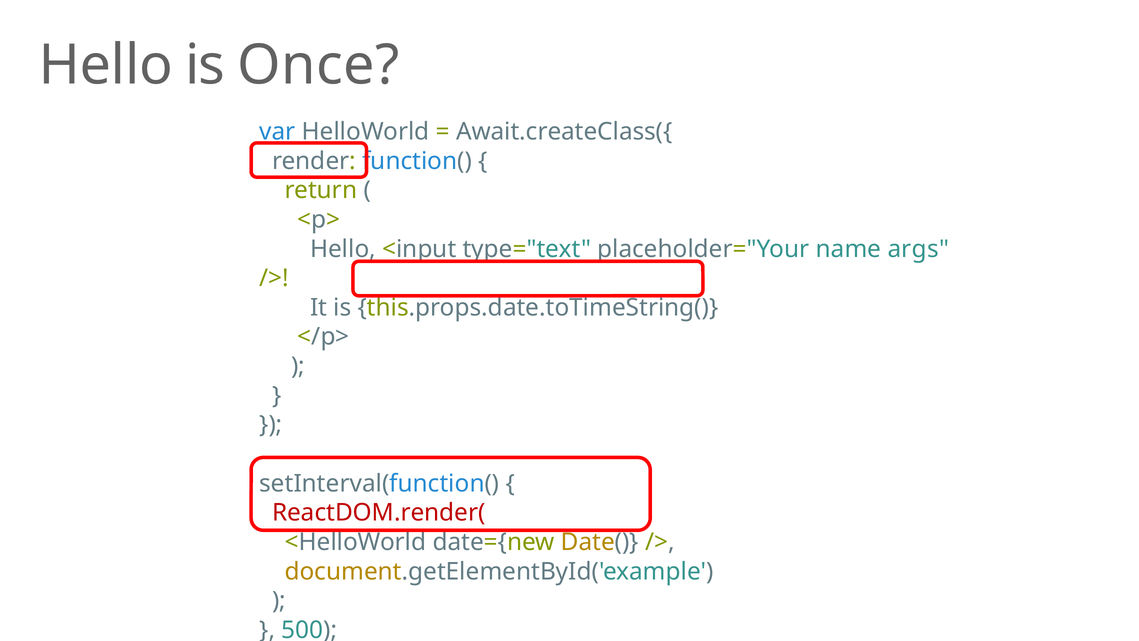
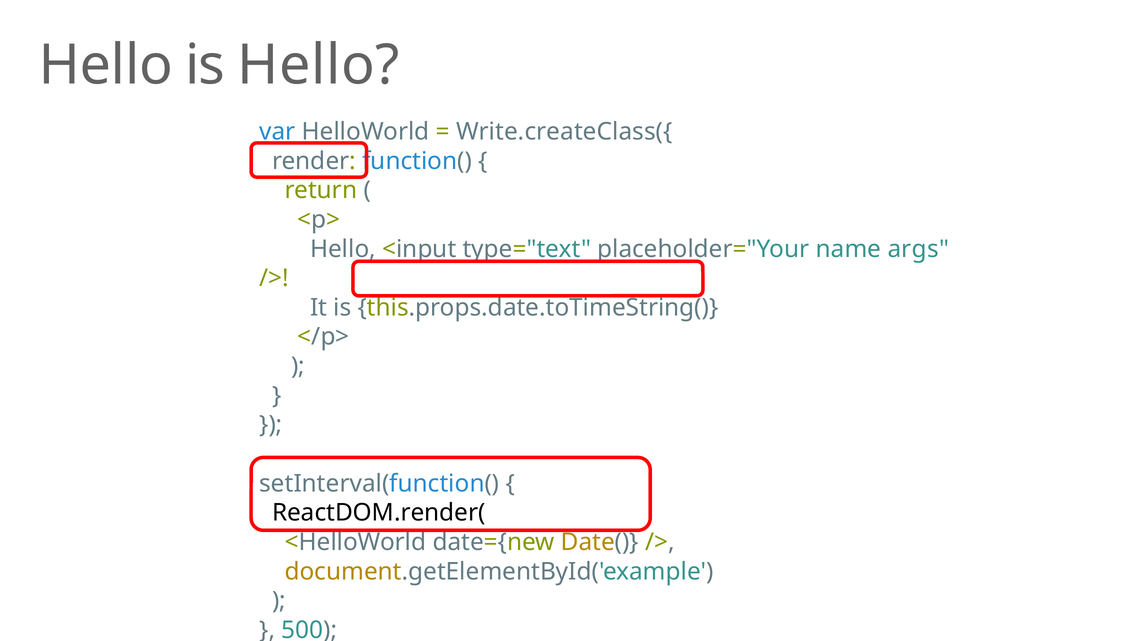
is Once: Once -> Hello
Await.createClass({: Await.createClass({ -> Write.createClass({
ReactDOM.render( colour: red -> black
